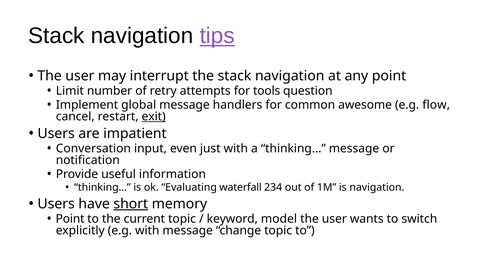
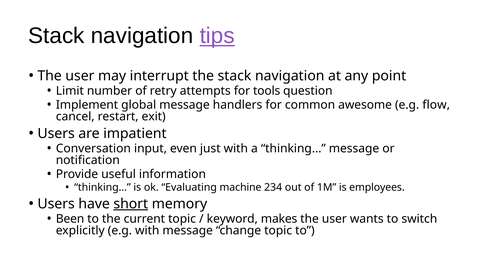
exit underline: present -> none
waterfall: waterfall -> machine
is navigation: navigation -> employees
Point at (70, 219): Point -> Been
model: model -> makes
